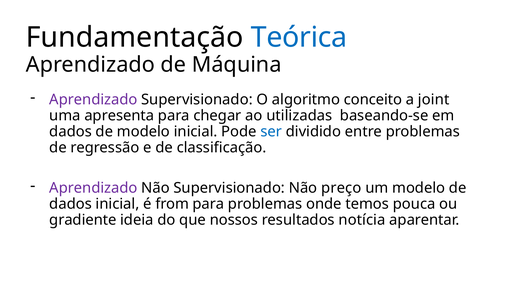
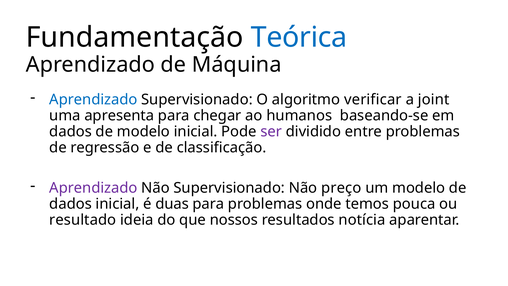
Aprendizado at (93, 100) colour: purple -> blue
conceito: conceito -> verificar
utilizadas: utilizadas -> humanos
ser colour: blue -> purple
from: from -> duas
gradiente: gradiente -> resultado
